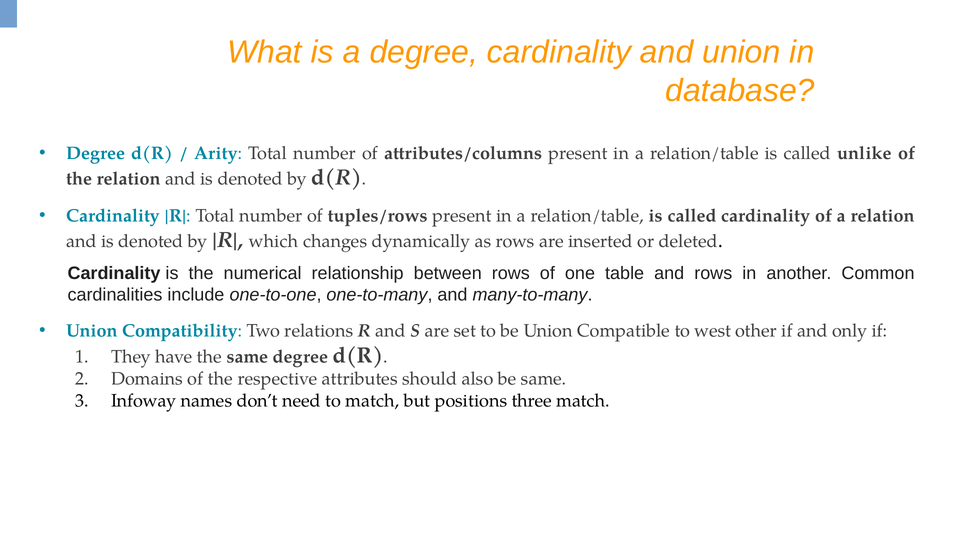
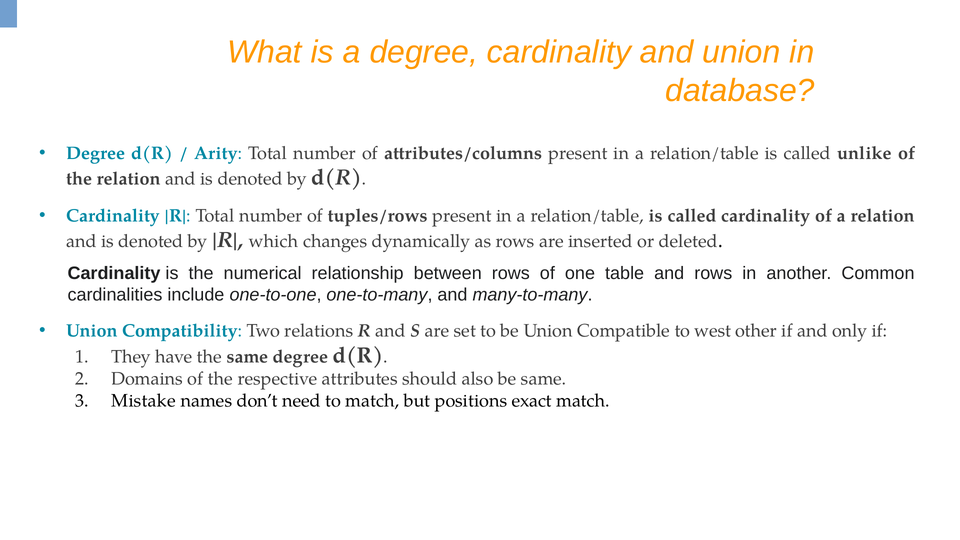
Infoway: Infoway -> Mistake
three: three -> exact
